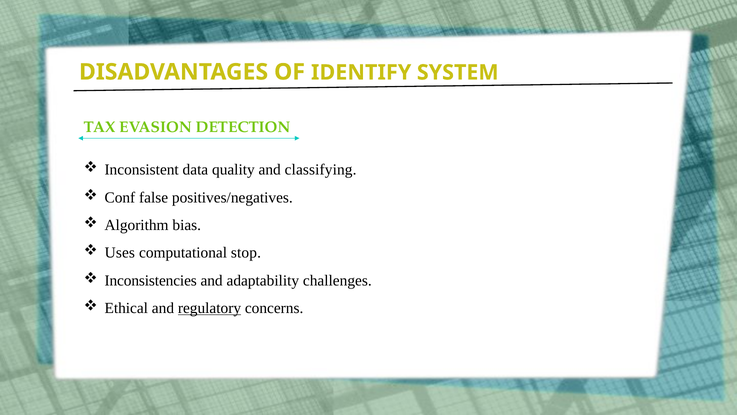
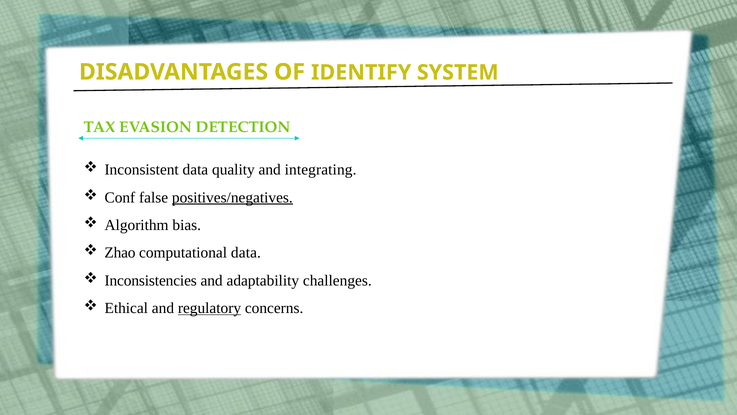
classifying: classifying -> integrating
positives/negatives underline: none -> present
Uses: Uses -> Zhao
computational stop: stop -> data
